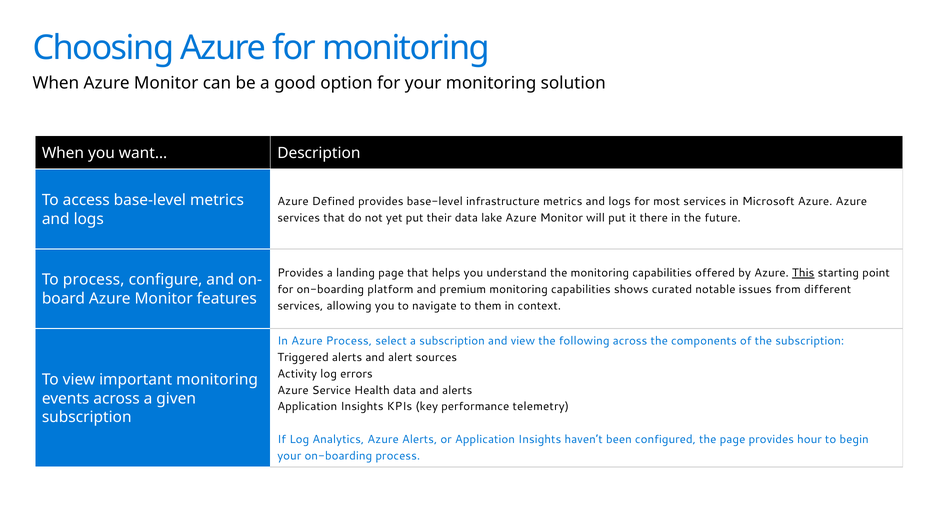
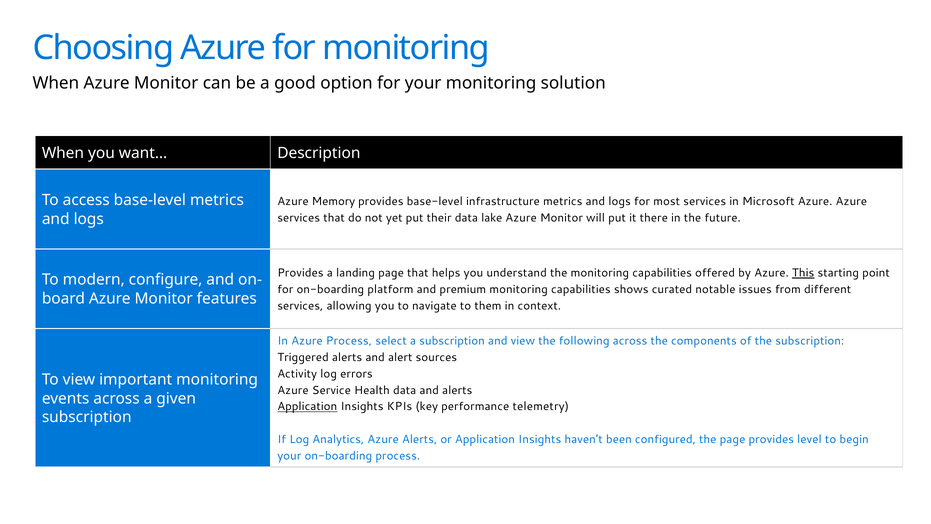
Defined: Defined -> Memory
To process: process -> modern
Application at (307, 406) underline: none -> present
hour: hour -> level
